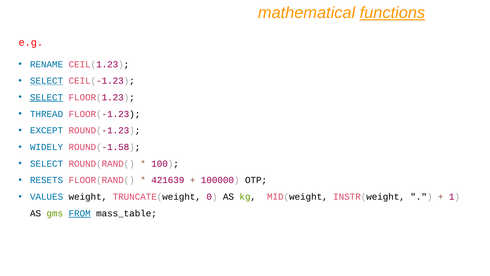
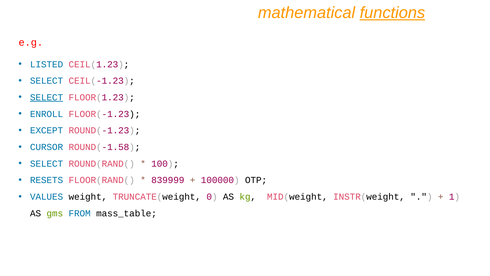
RENAME: RENAME -> LISTED
SELECT at (47, 81) underline: present -> none
THREAD: THREAD -> ENROLL
WIDELY: WIDELY -> CURSOR
421639: 421639 -> 839999
FROM underline: present -> none
